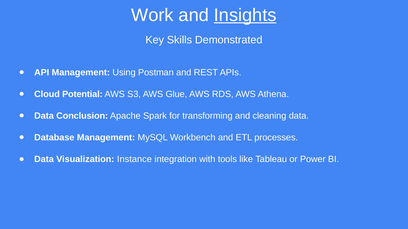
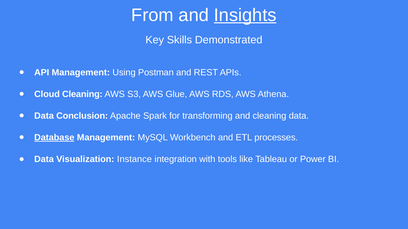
Work: Work -> From
Cloud Potential: Potential -> Cleaning
Database underline: none -> present
